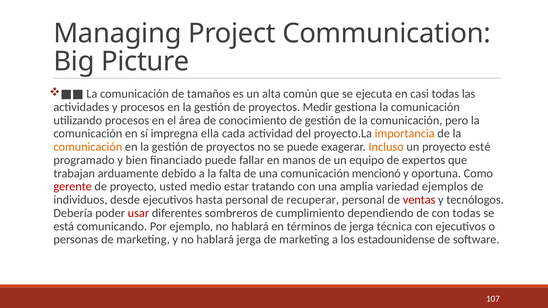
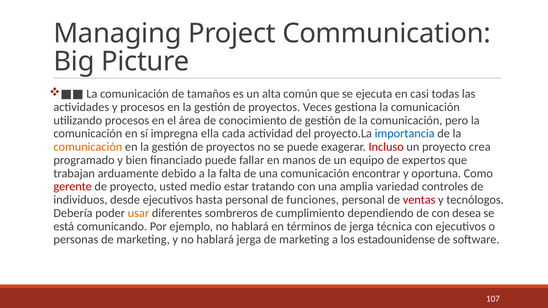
Medir: Medir -> Veces
importancia colour: orange -> blue
Incluso colour: orange -> red
esté: esté -> crea
mencionó: mencionó -> encontrar
ejemplos: ejemplos -> controles
recuperar: recuperar -> funciones
usar colour: red -> orange
con todas: todas -> desea
